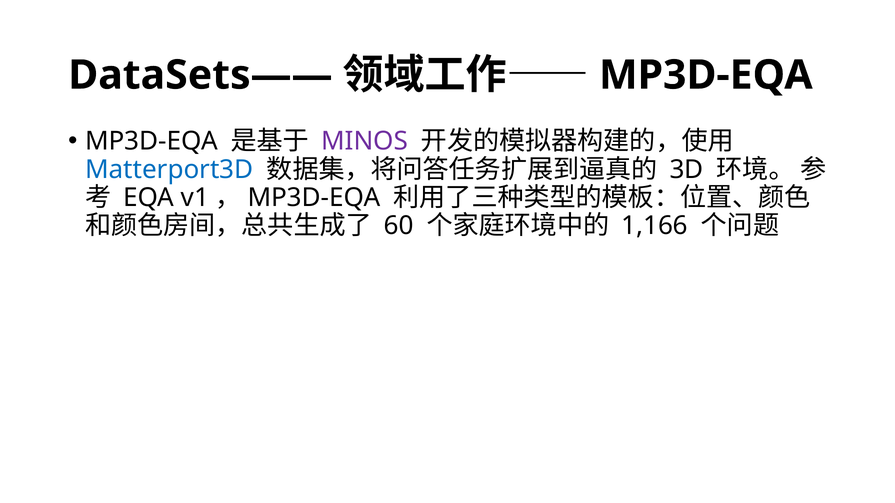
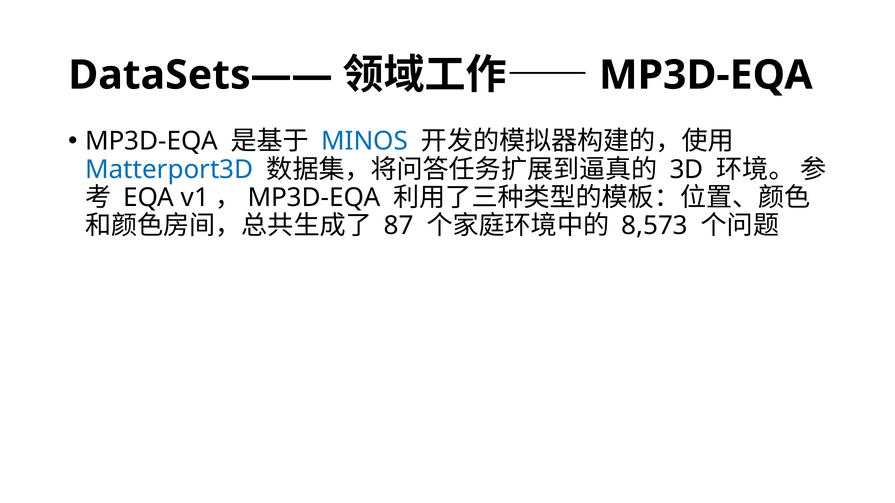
MINOS colour: purple -> blue
60: 60 -> 87
1,166: 1,166 -> 8,573
